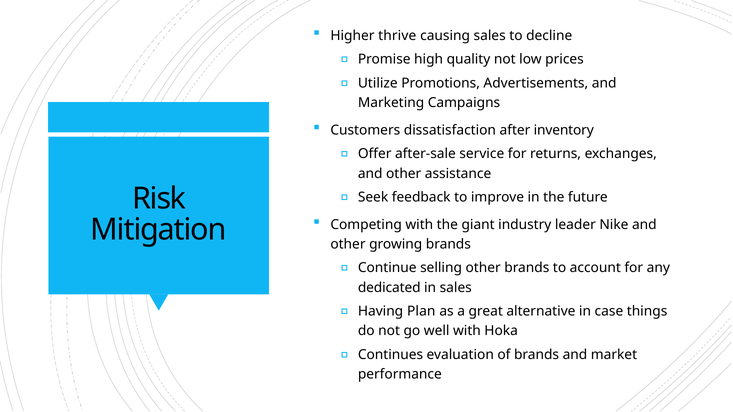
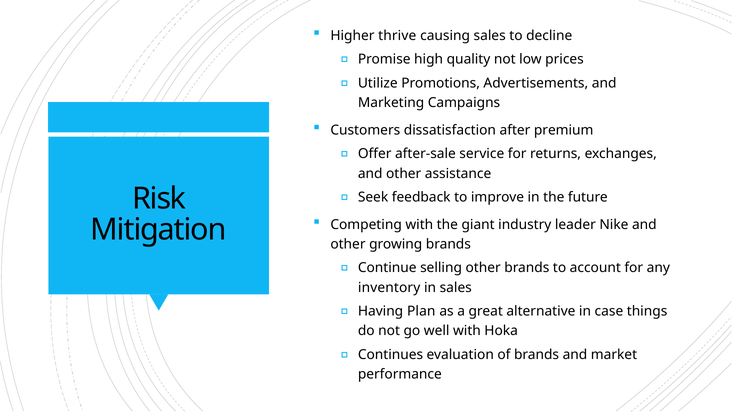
inventory: inventory -> premium
dedicated: dedicated -> inventory
